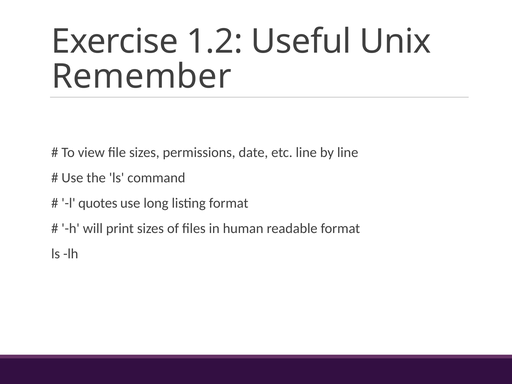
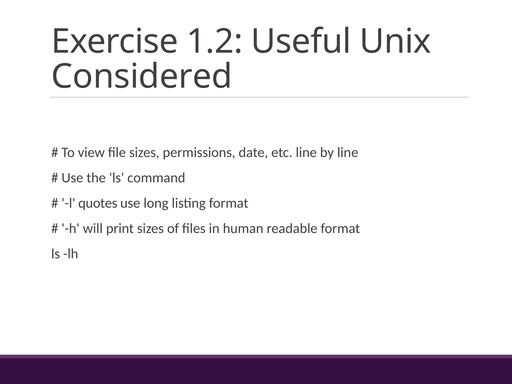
Remember: Remember -> Considered
